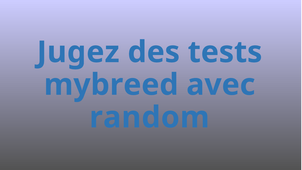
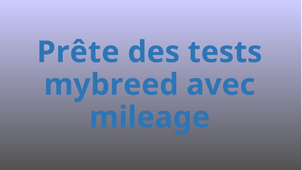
Jugez: Jugez -> Prête
random: random -> mileage
